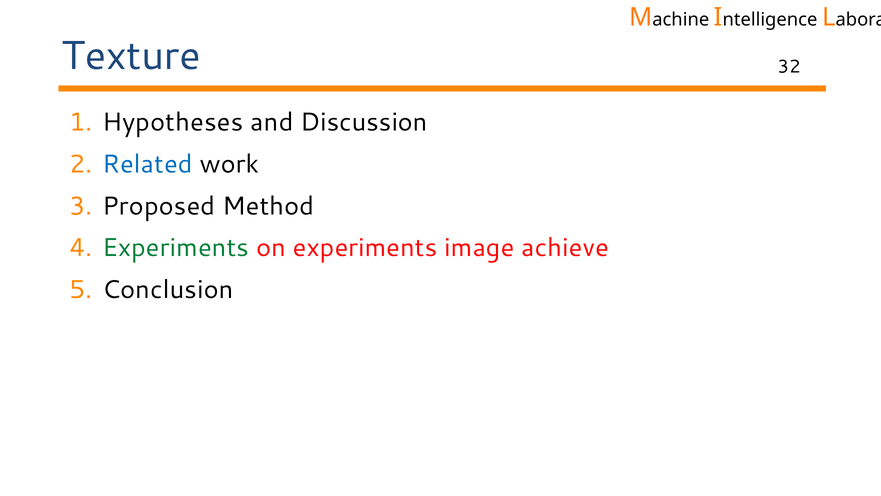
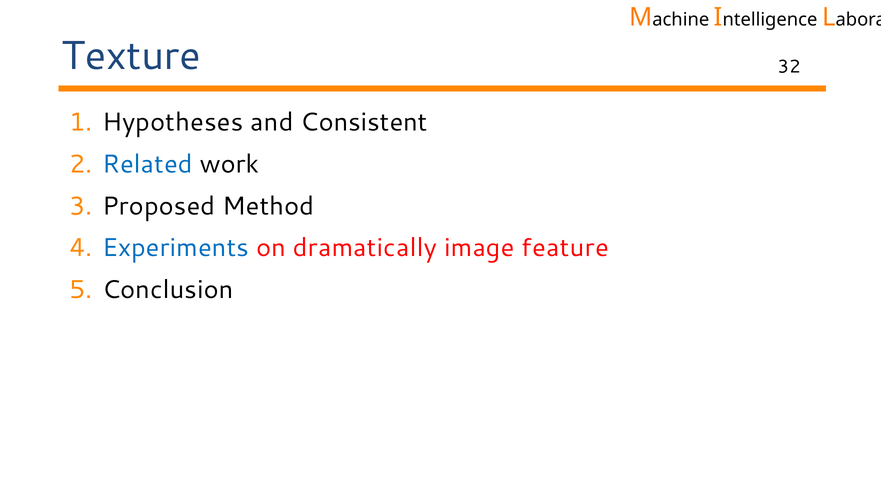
Discussion: Discussion -> Consistent
Experiments at (176, 248) colour: green -> blue
on experiments: experiments -> dramatically
achieve: achieve -> feature
